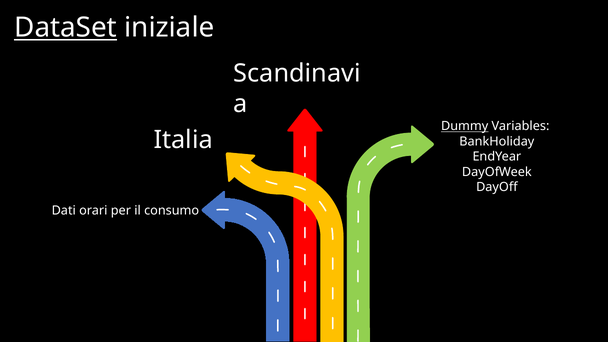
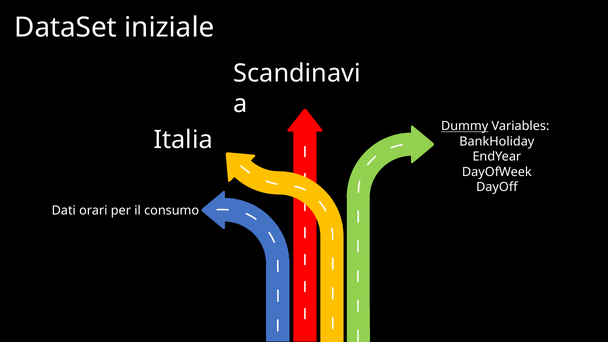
DataSet underline: present -> none
